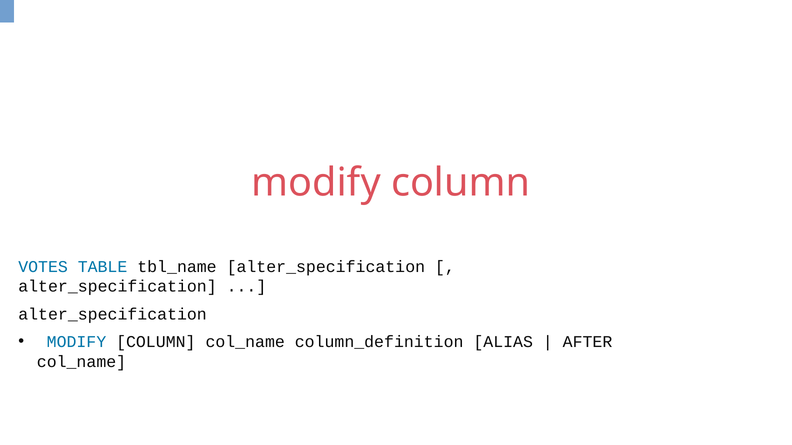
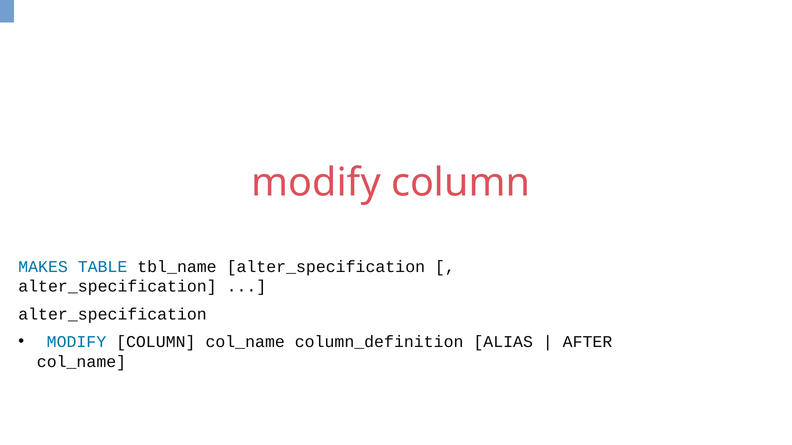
VOTES: VOTES -> MAKES
